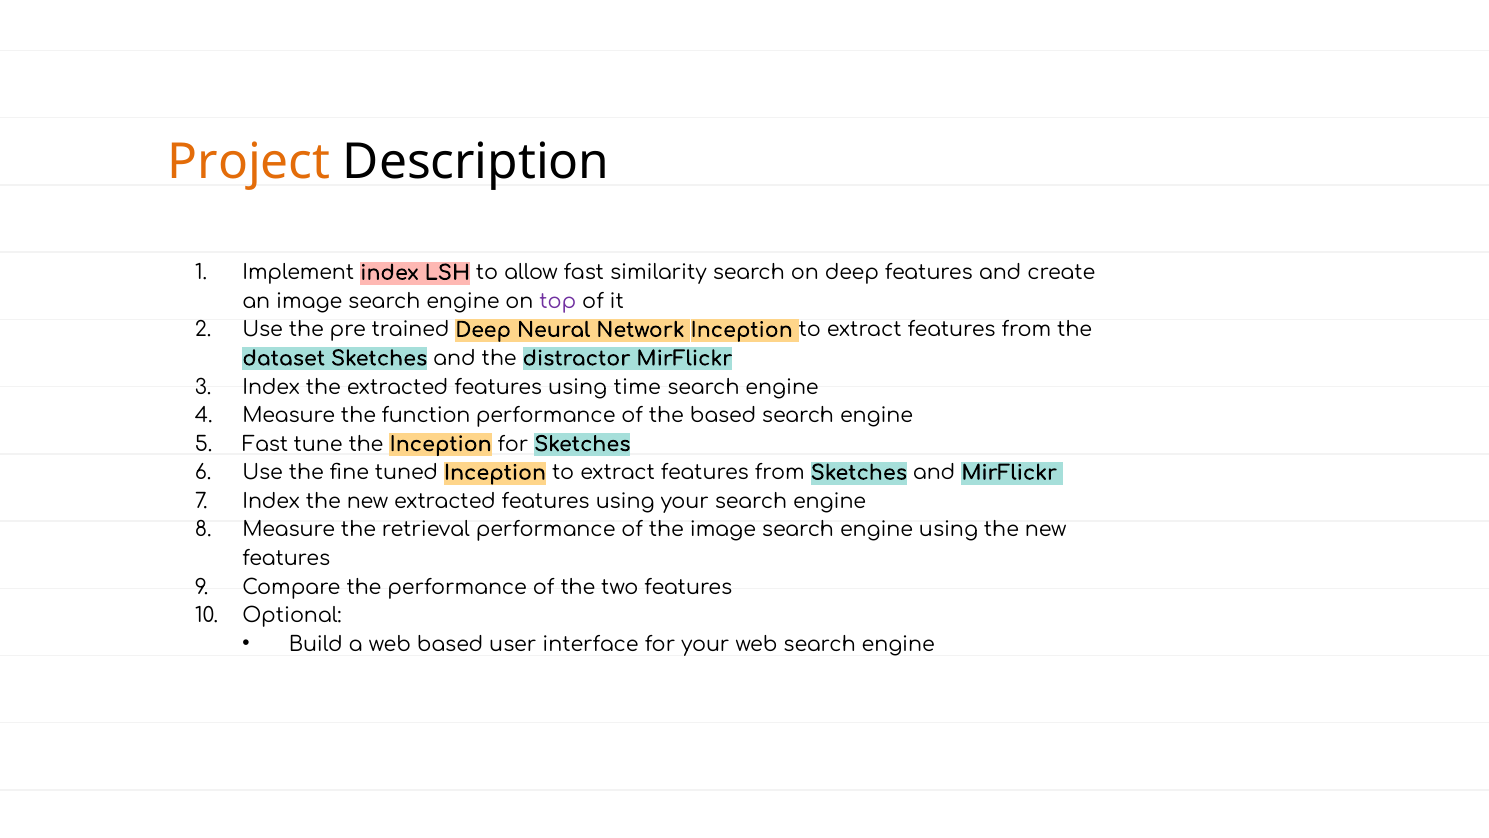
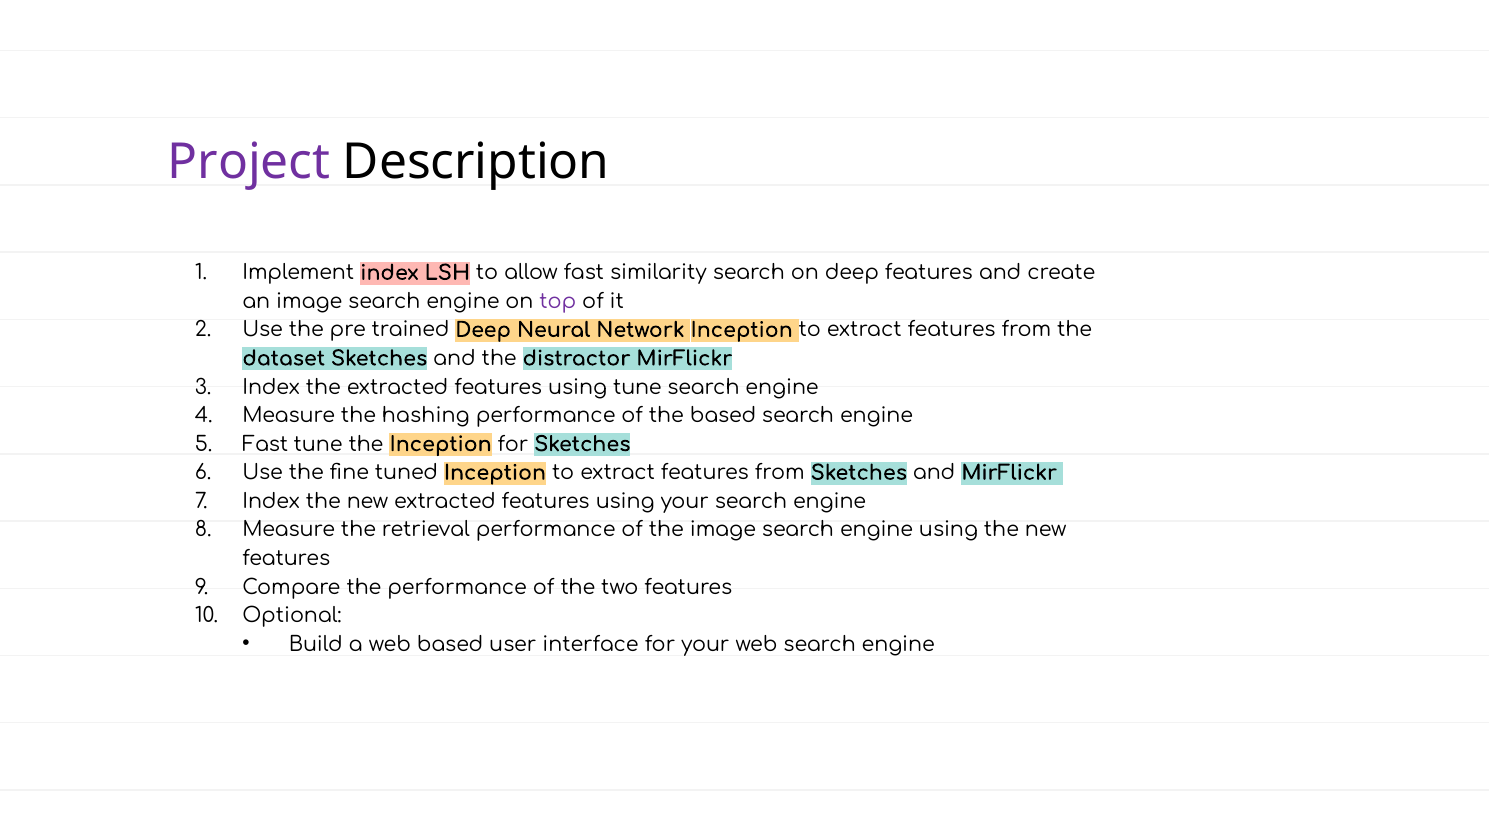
Project colour: orange -> purple
using time: time -> tune
function: function -> hashing
